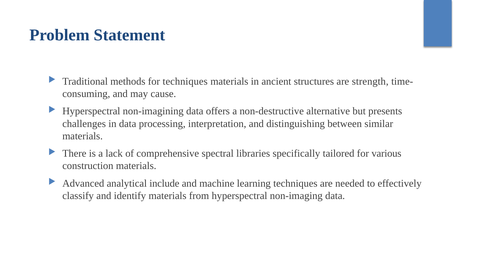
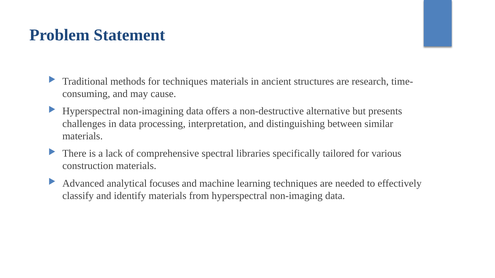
strength: strength -> research
include: include -> focuses
